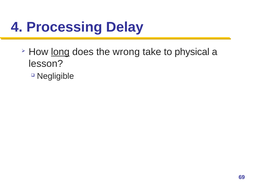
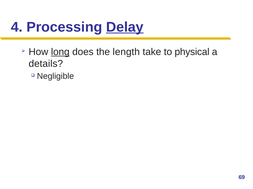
Delay underline: none -> present
wrong: wrong -> length
lesson: lesson -> details
